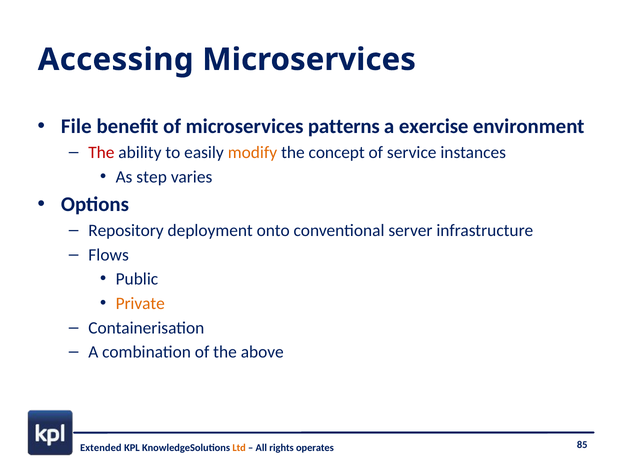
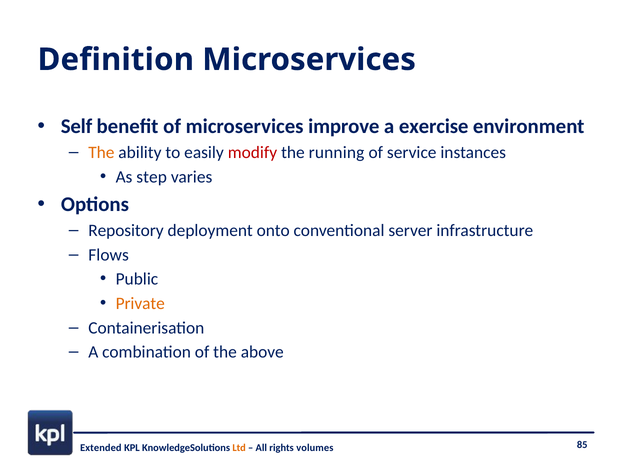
Accessing: Accessing -> Definition
File: File -> Self
patterns: patterns -> improve
The at (101, 153) colour: red -> orange
modify colour: orange -> red
concept: concept -> running
operates: operates -> volumes
